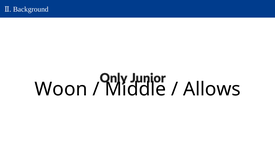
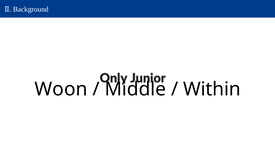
Allows: Allows -> Within
